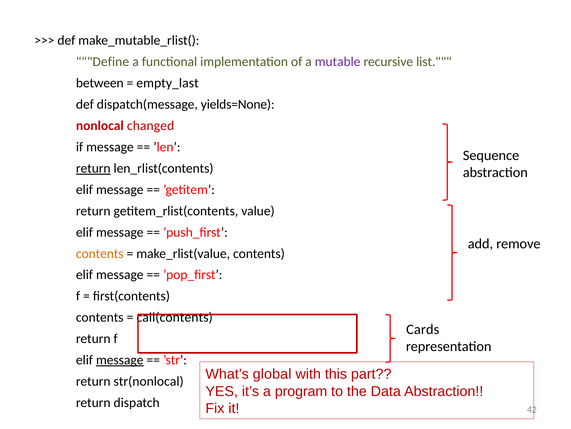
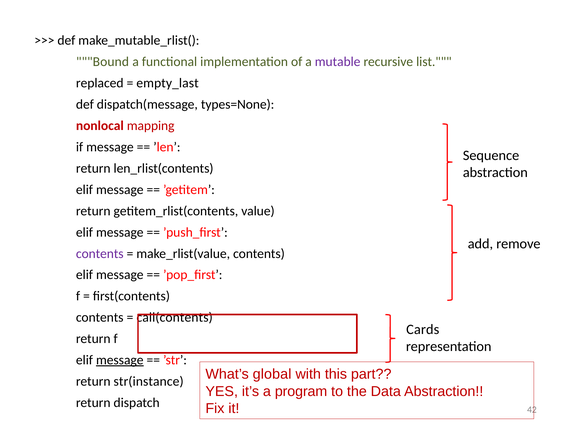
Define: Define -> Bound
between: between -> replaced
yields=None: yields=None -> types=None
changed: changed -> mapping
return at (93, 168) underline: present -> none
contents at (100, 253) colour: orange -> purple
str(nonlocal: str(nonlocal -> str(instance
